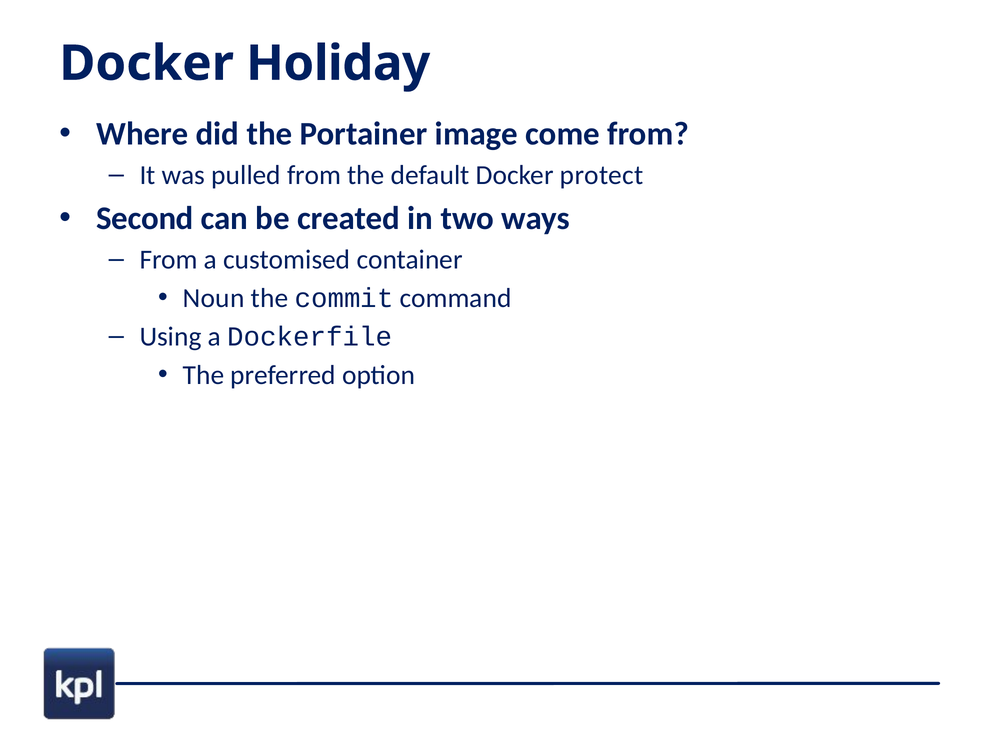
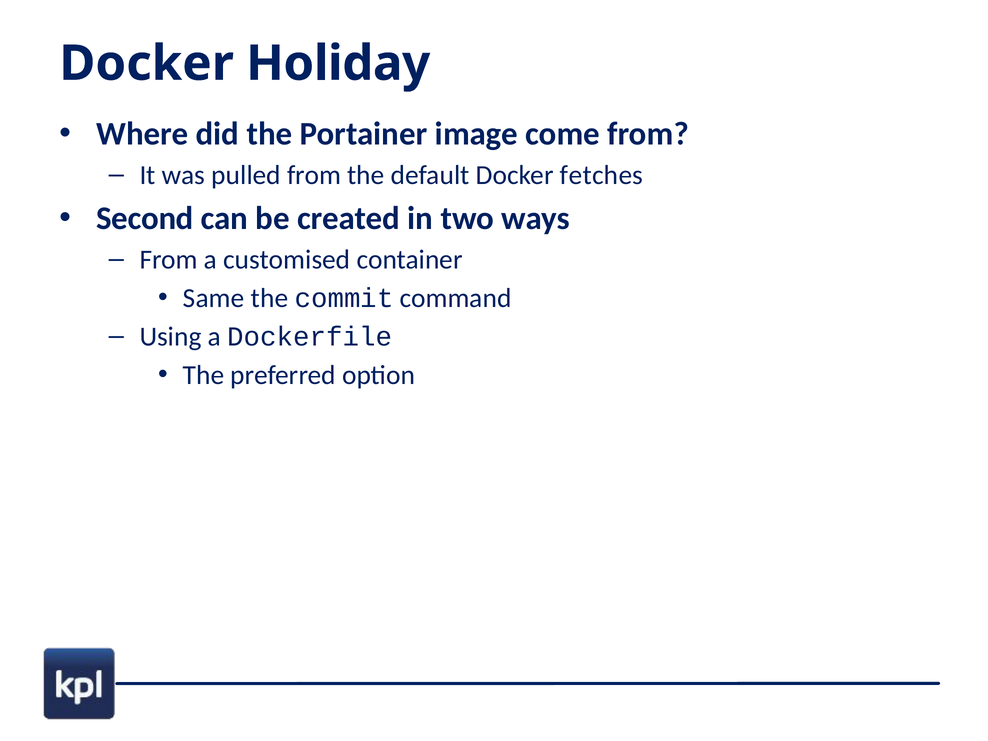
protect: protect -> fetches
Noun: Noun -> Same
